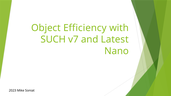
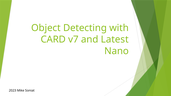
Efficiency: Efficiency -> Detecting
SUCH: SUCH -> CARD
